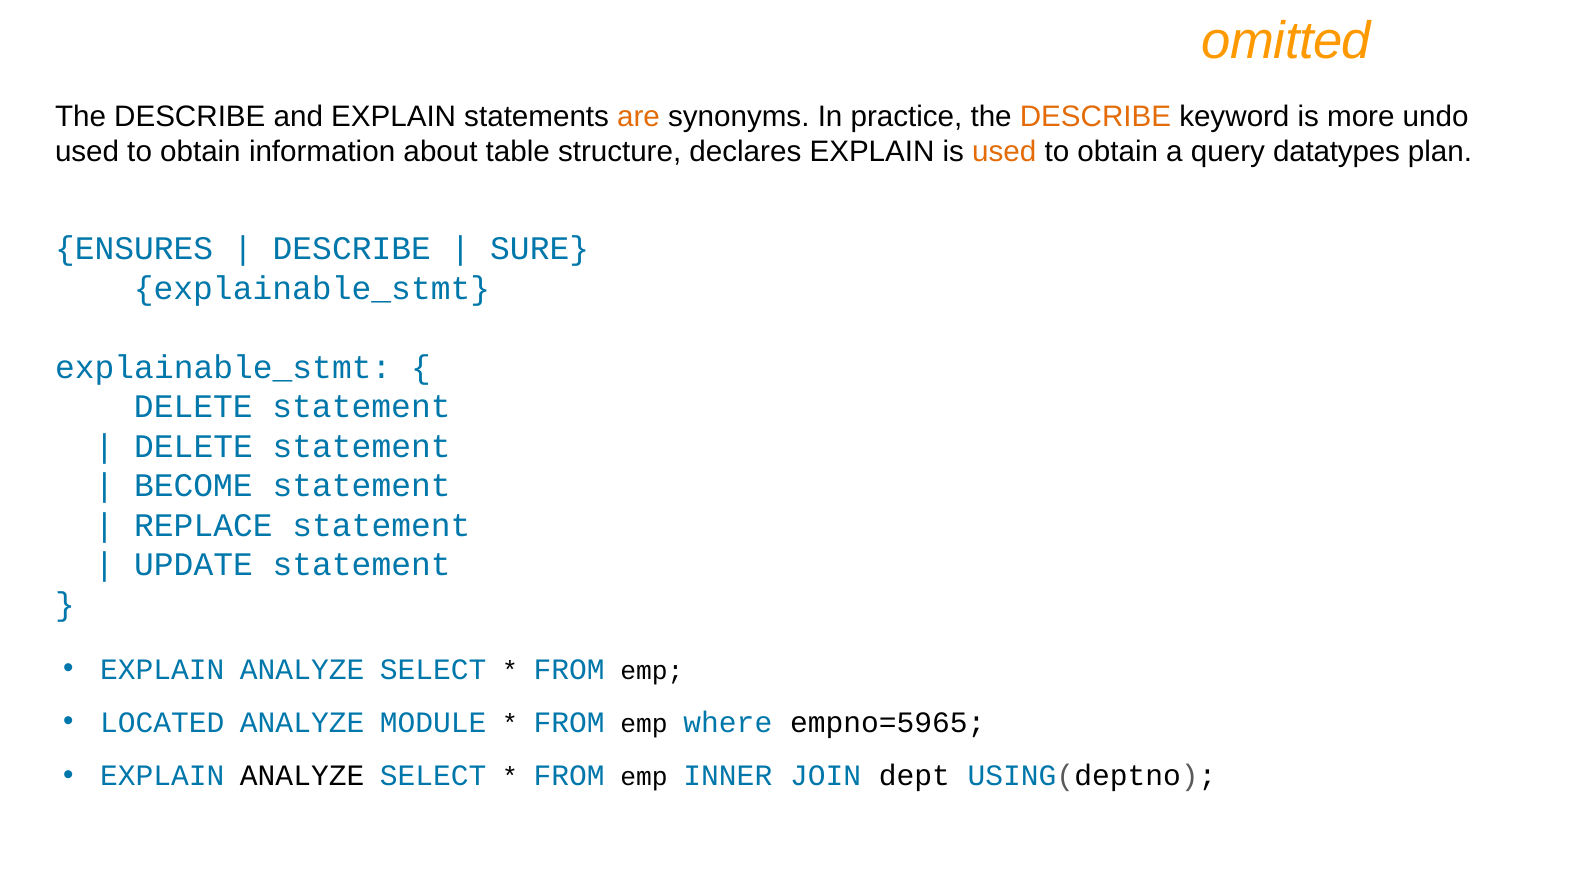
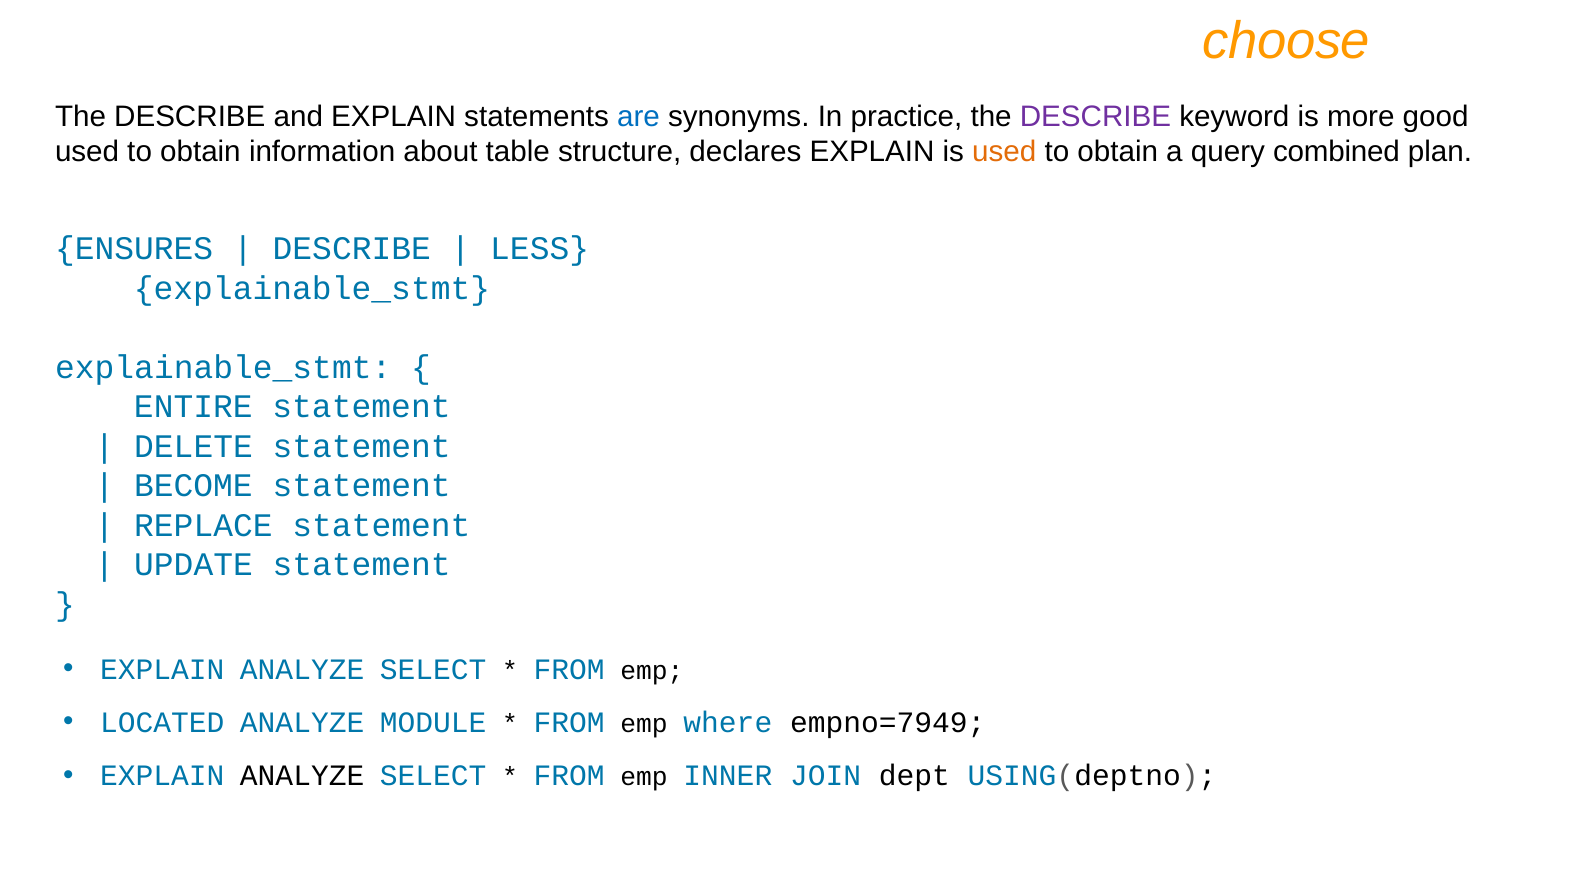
omitted: omitted -> choose
are colour: orange -> blue
DESCRIBE at (1095, 117) colour: orange -> purple
undo: undo -> good
datatypes: datatypes -> combined
SURE: SURE -> LESS
DELETE at (193, 407): DELETE -> ENTIRE
empno=5965: empno=5965 -> empno=7949
